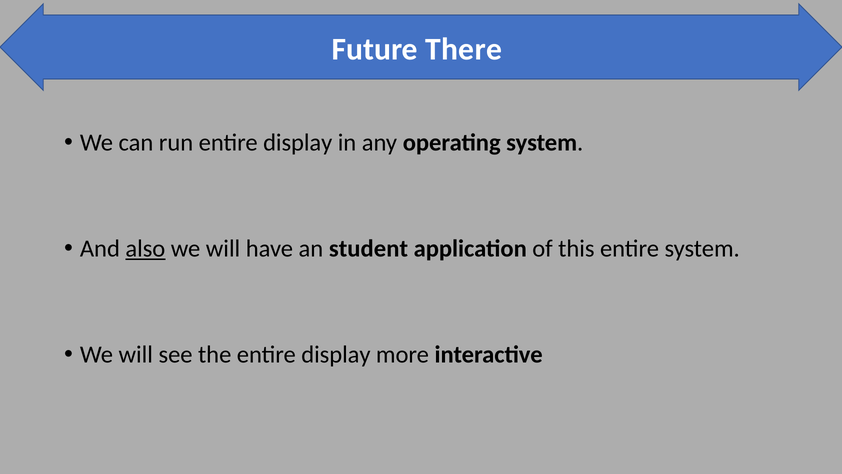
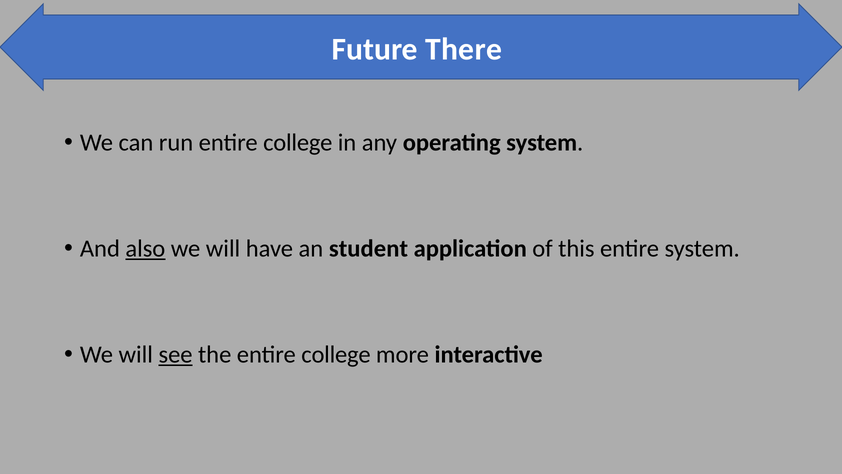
run entire display: display -> college
see underline: none -> present
the entire display: display -> college
